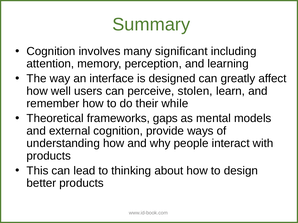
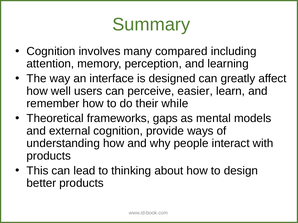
significant: significant -> compared
stolen: stolen -> easier
